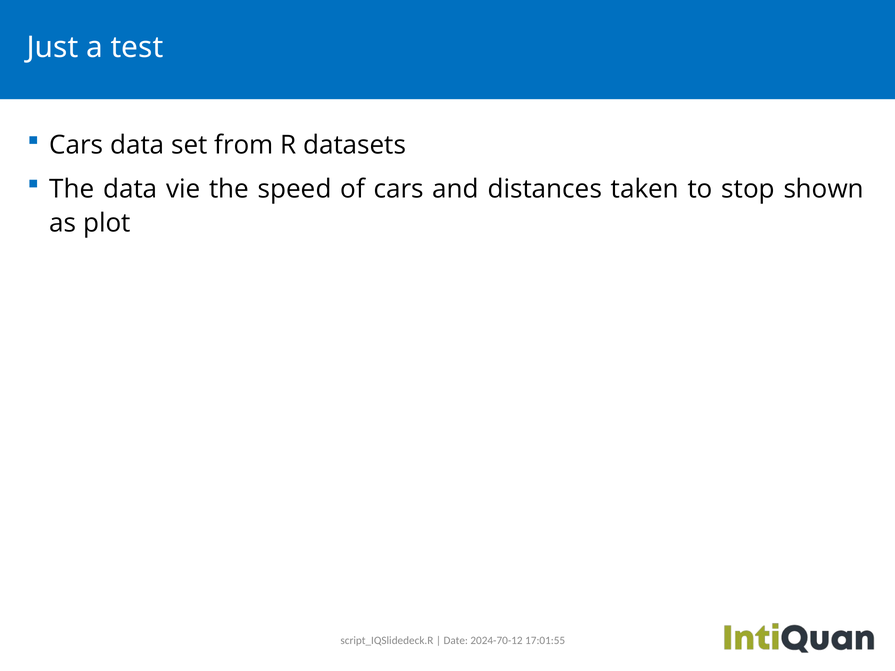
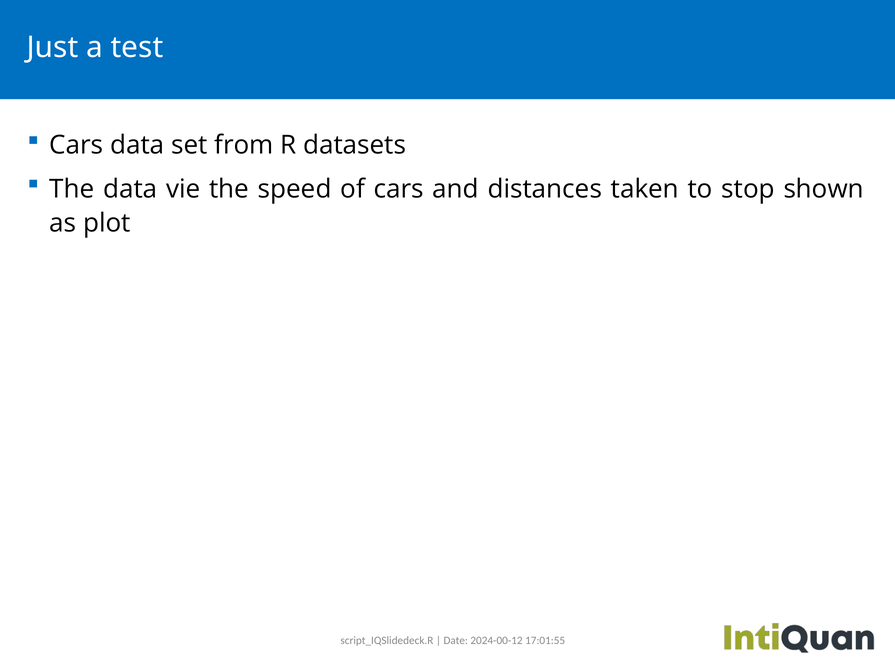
2024-70-12: 2024-70-12 -> 2024-00-12
